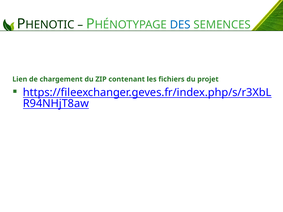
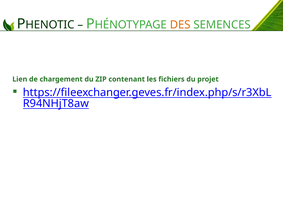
DES colour: blue -> orange
